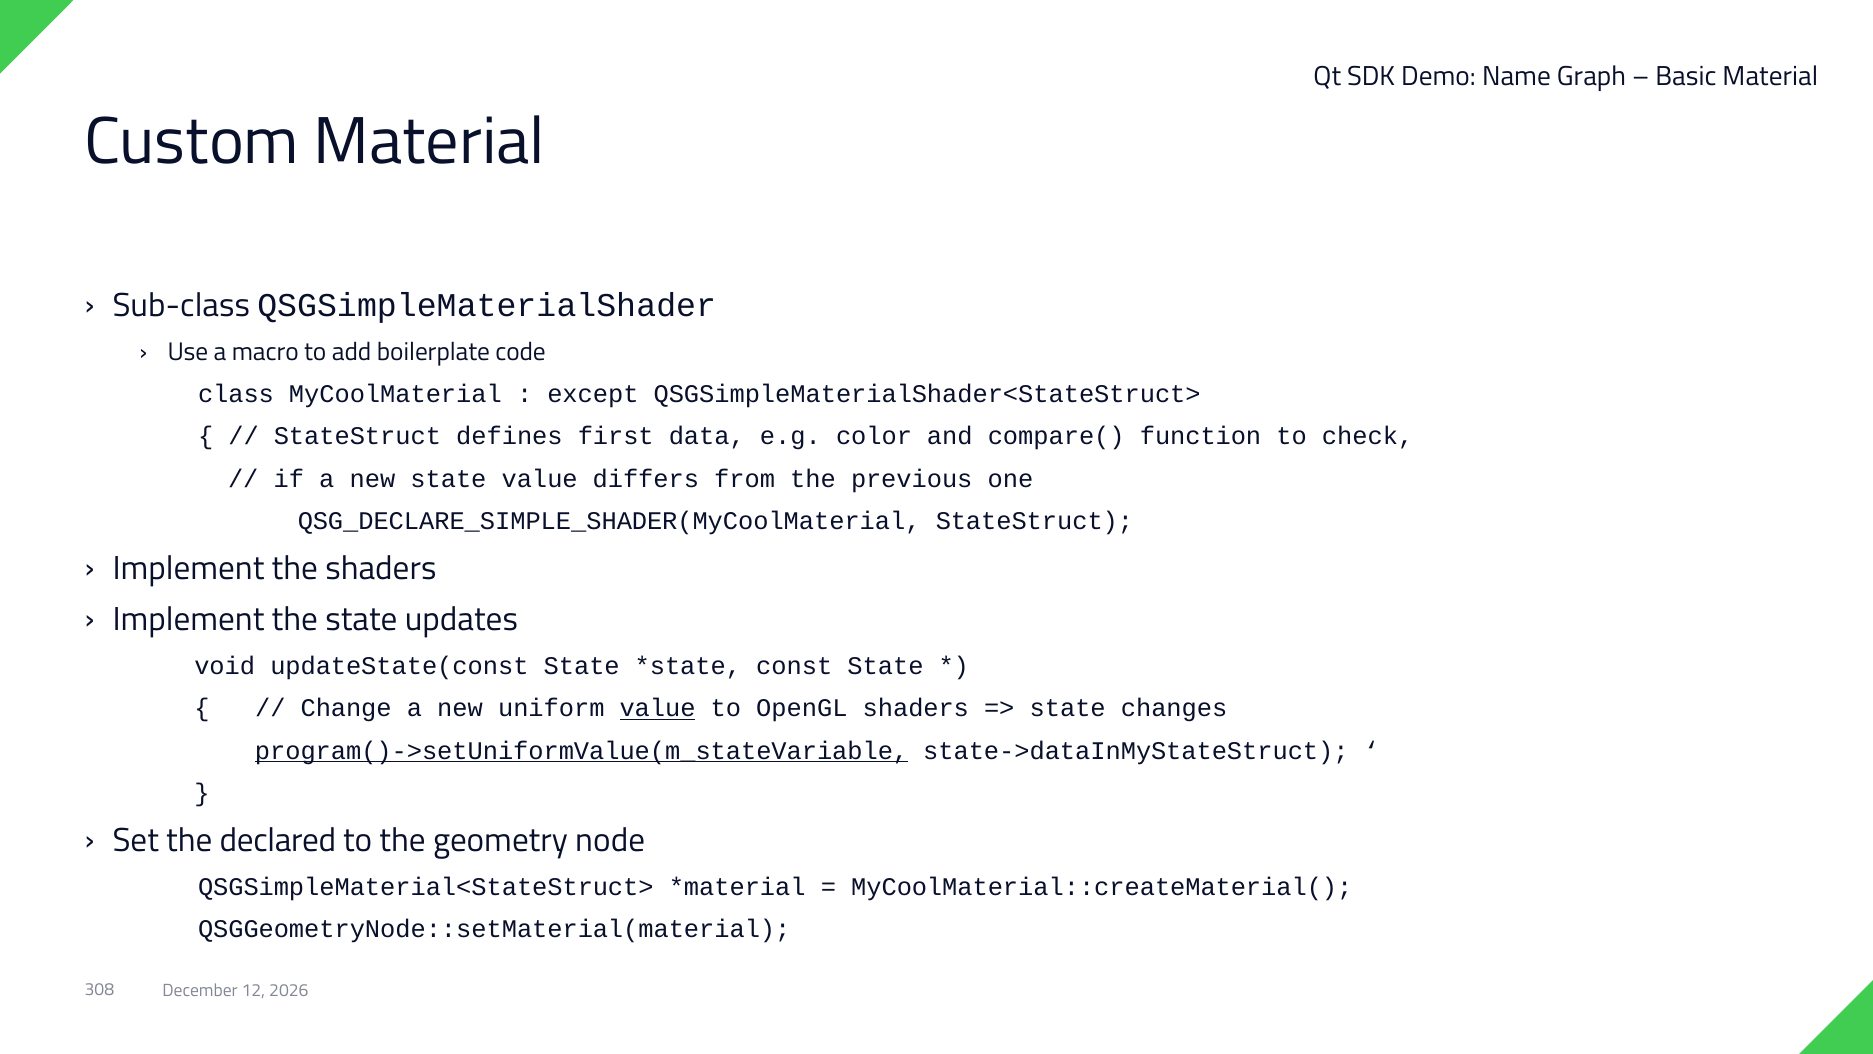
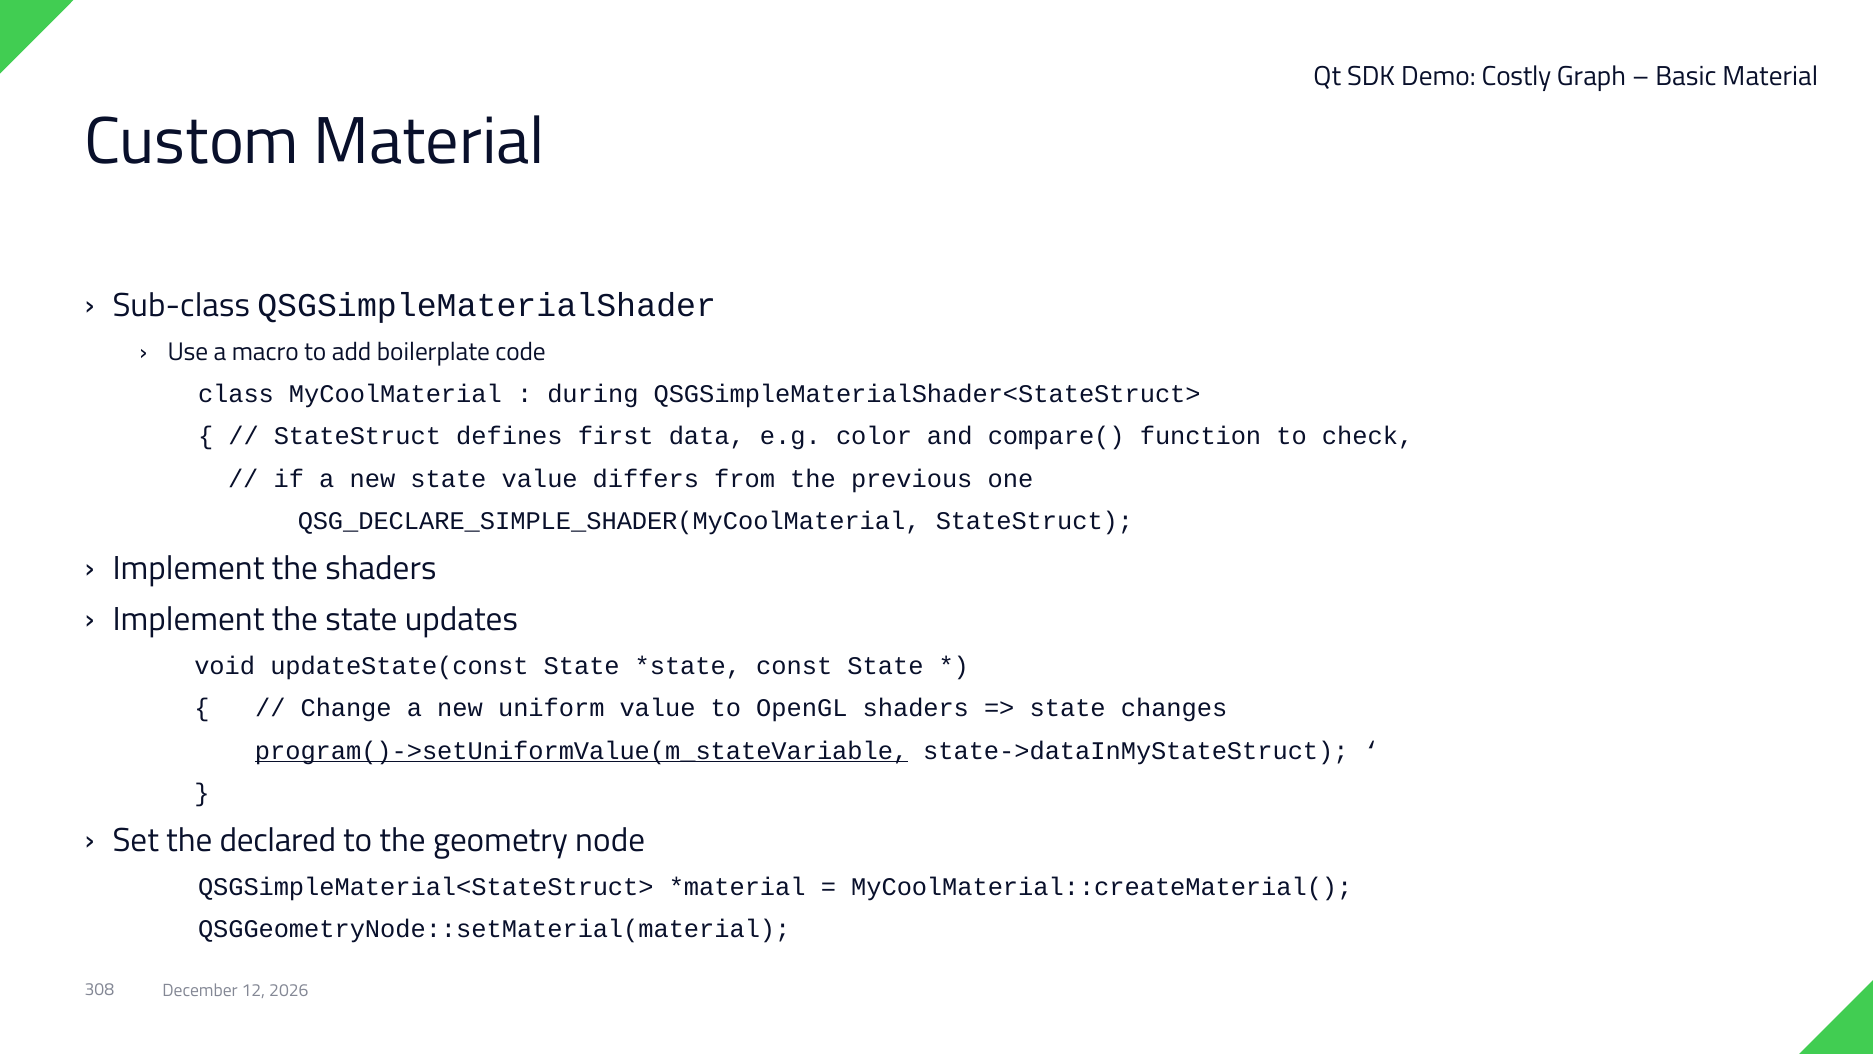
Name: Name -> Costly
except: except -> during
value at (658, 708) underline: present -> none
